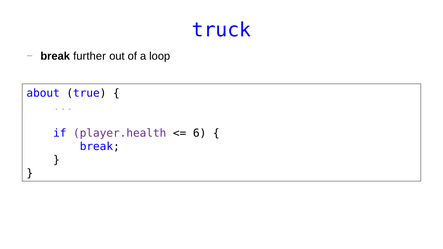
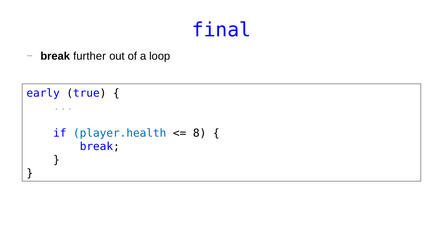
truck: truck -> final
about: about -> early
player.health colour: purple -> blue
6: 6 -> 8
